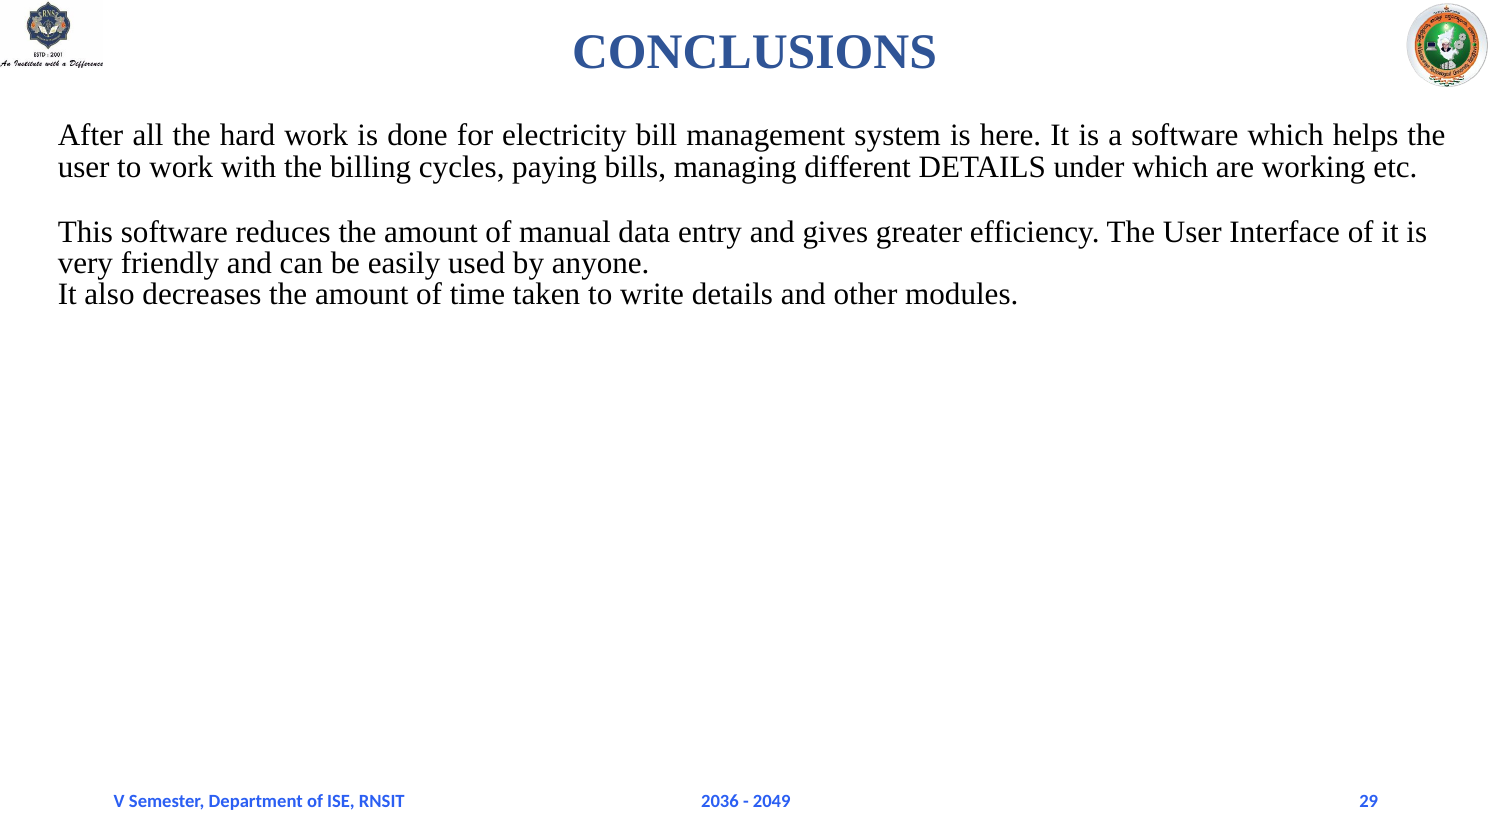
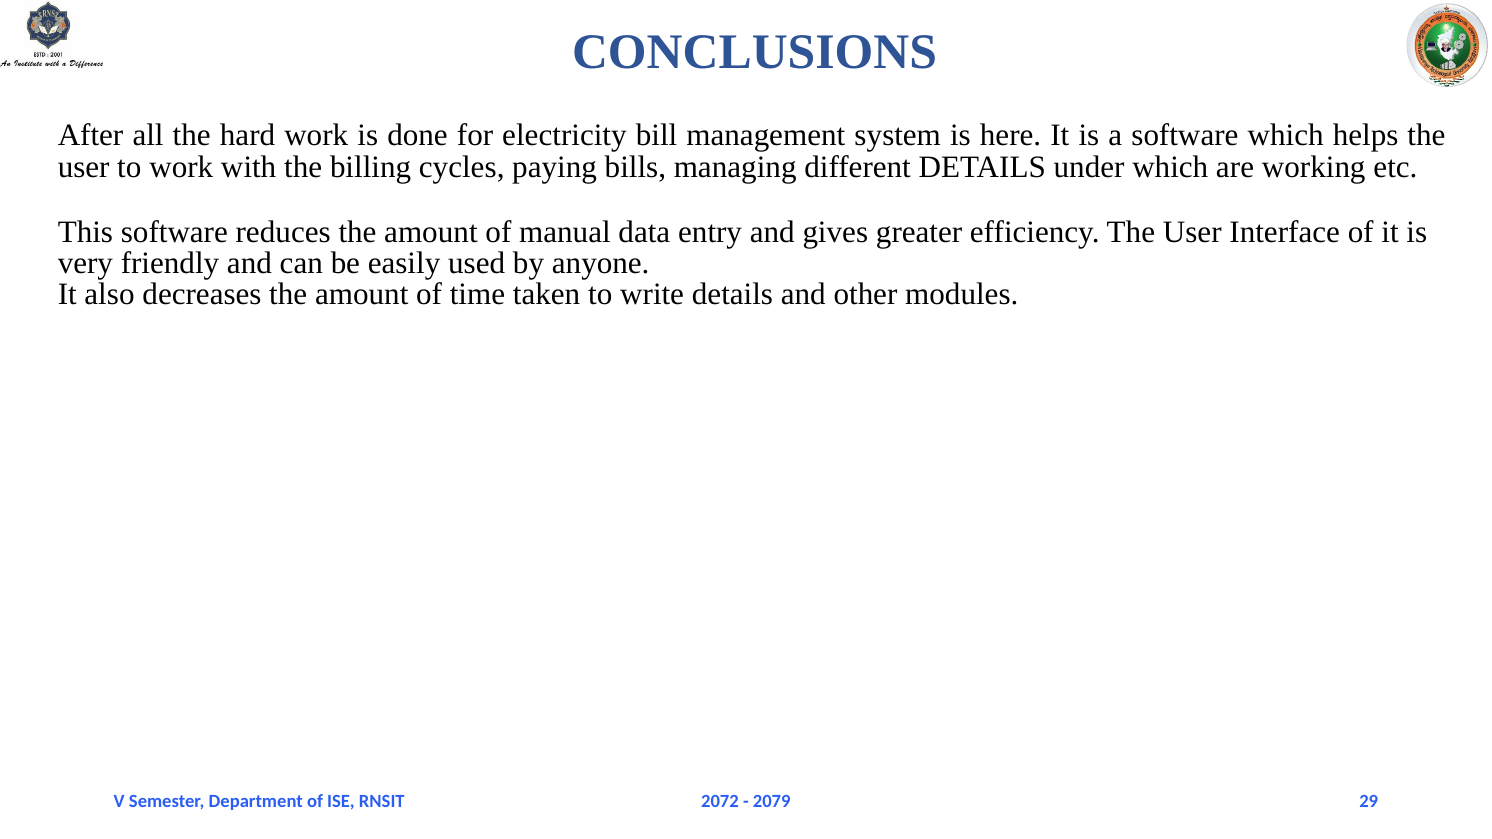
2036: 2036 -> 2072
2049: 2049 -> 2079
